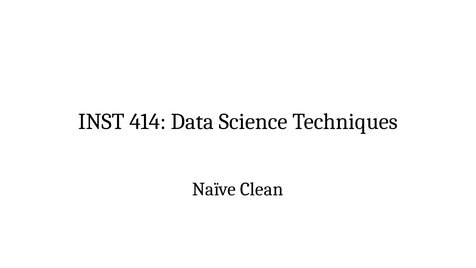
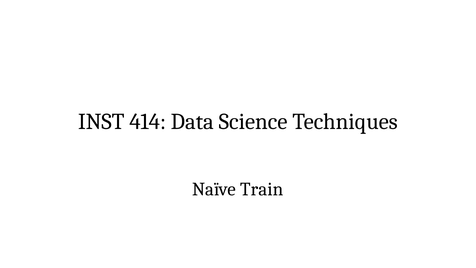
Clean: Clean -> Train
